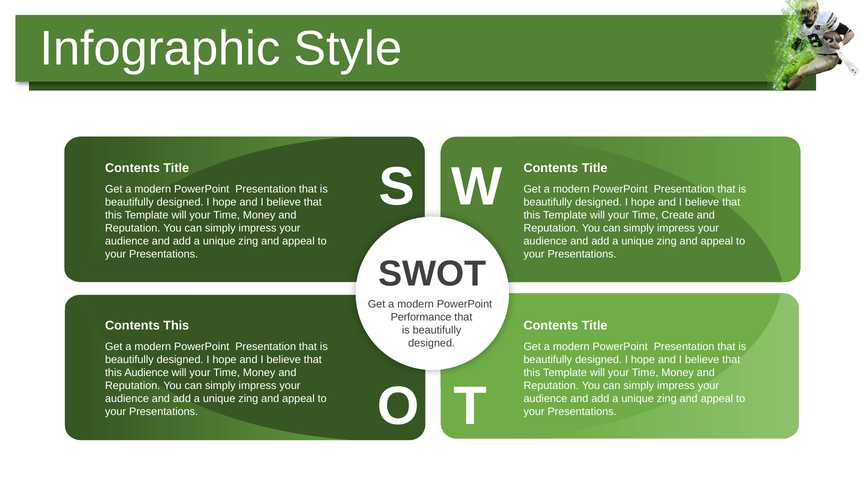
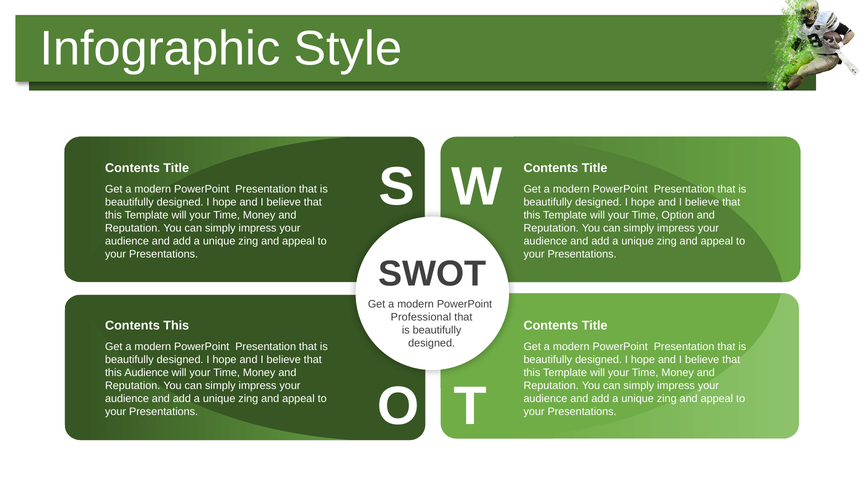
Create: Create -> Option
Performance: Performance -> Professional
